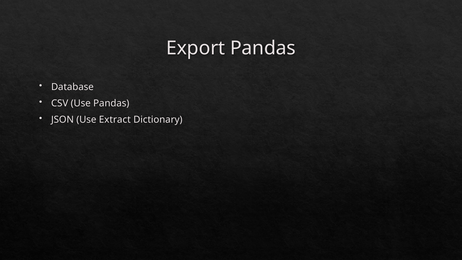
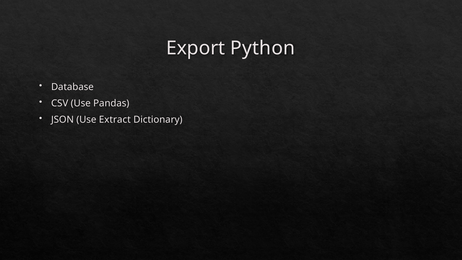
Export Pandas: Pandas -> Python
